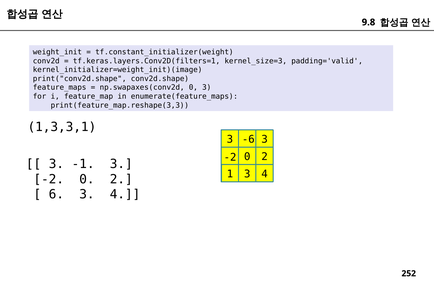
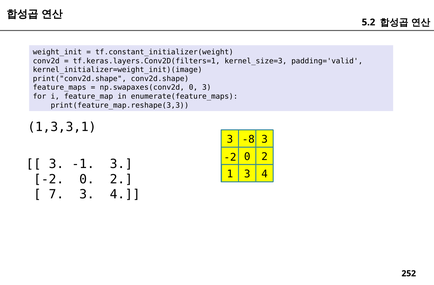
9.8: 9.8 -> 5.2
-6: -6 -> -8
6: 6 -> 7
